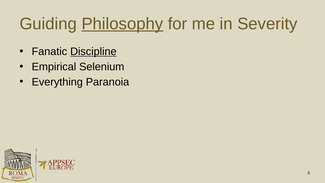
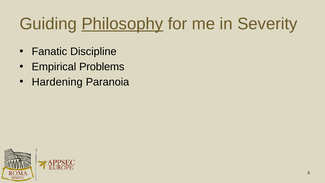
Discipline underline: present -> none
Selenium: Selenium -> Problems
Everything: Everything -> Hardening
